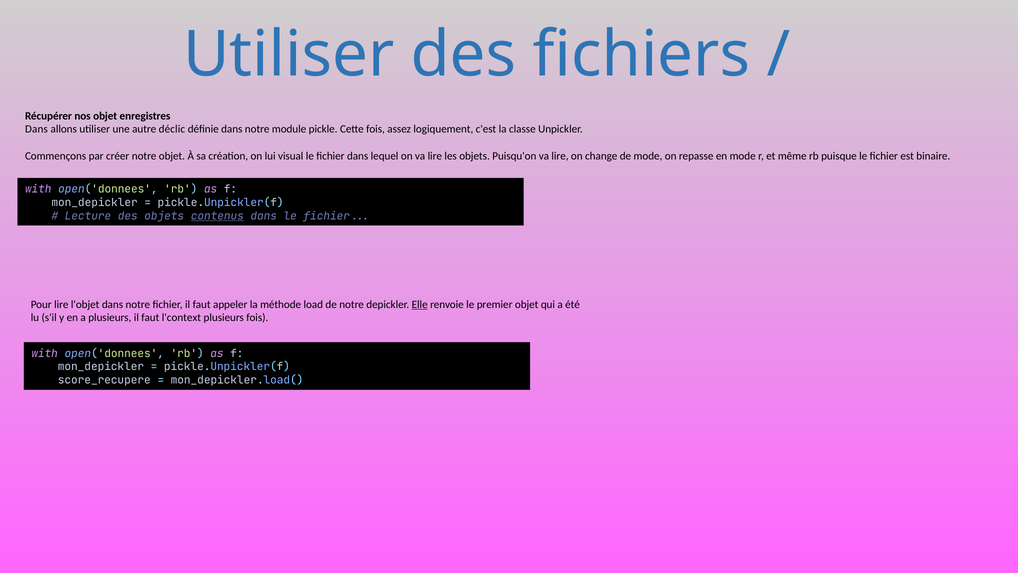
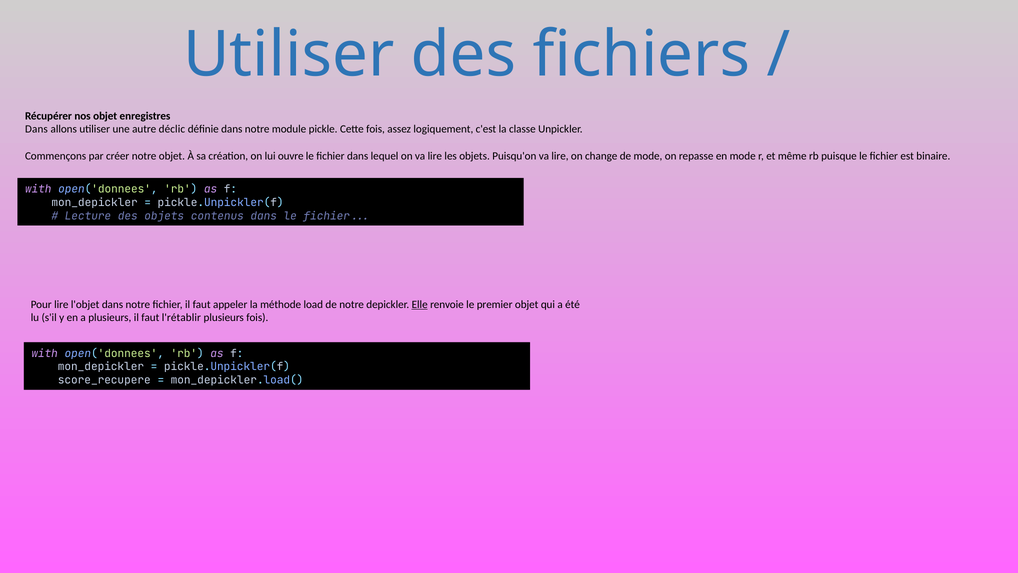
visual: visual -> ouvre
contenus underline: present -> none
l'context: l'context -> l'rétablir
